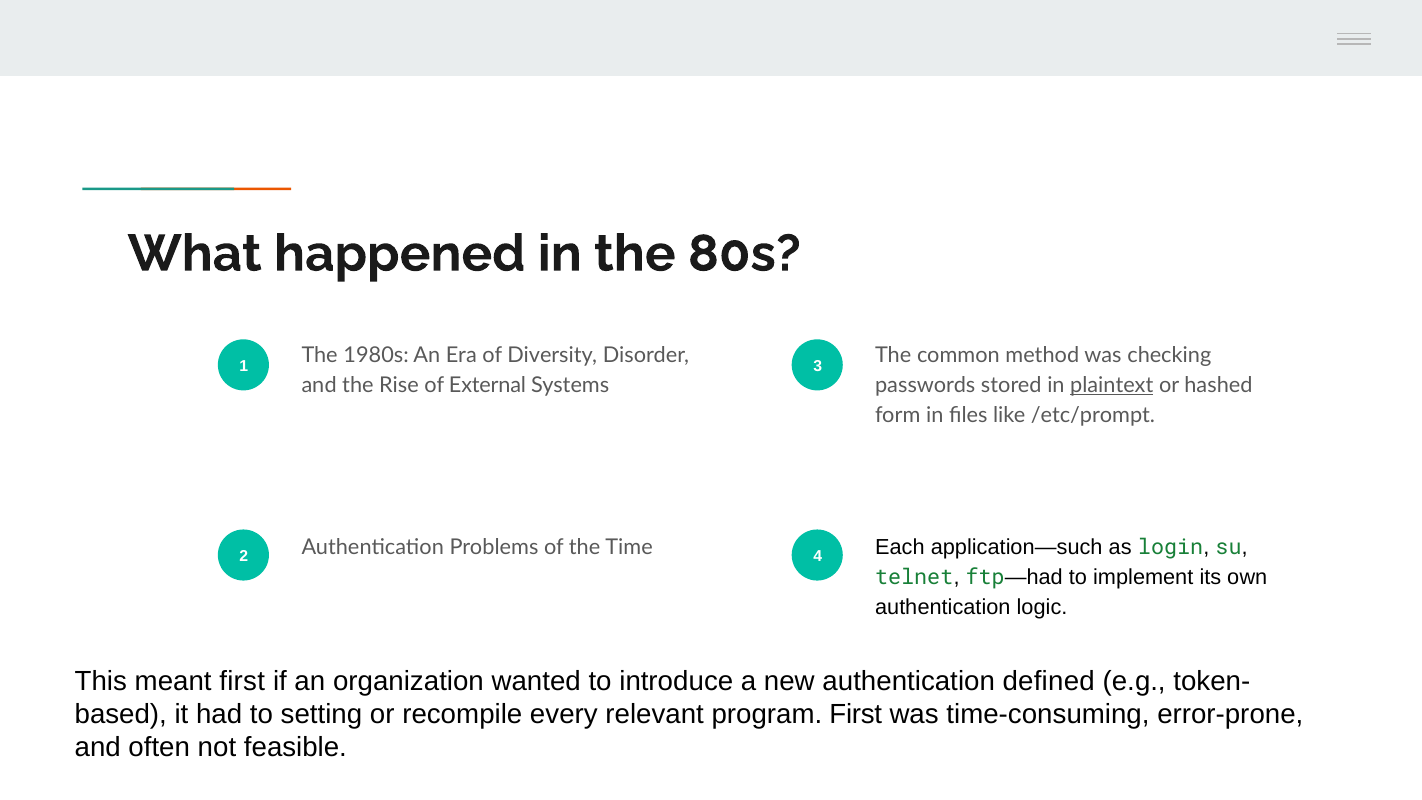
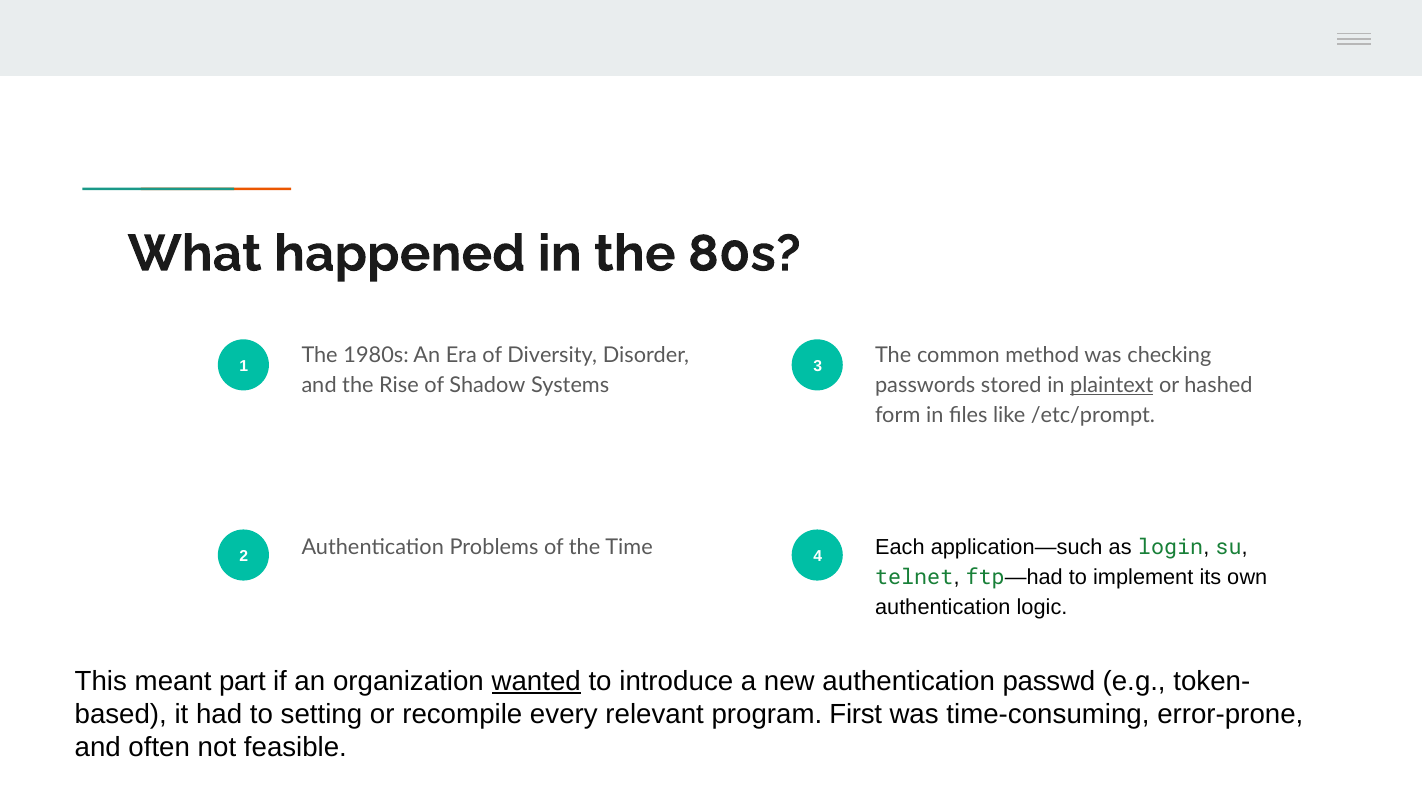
External: External -> Shadow
meant first: first -> part
wanted underline: none -> present
defined: defined -> passwd
